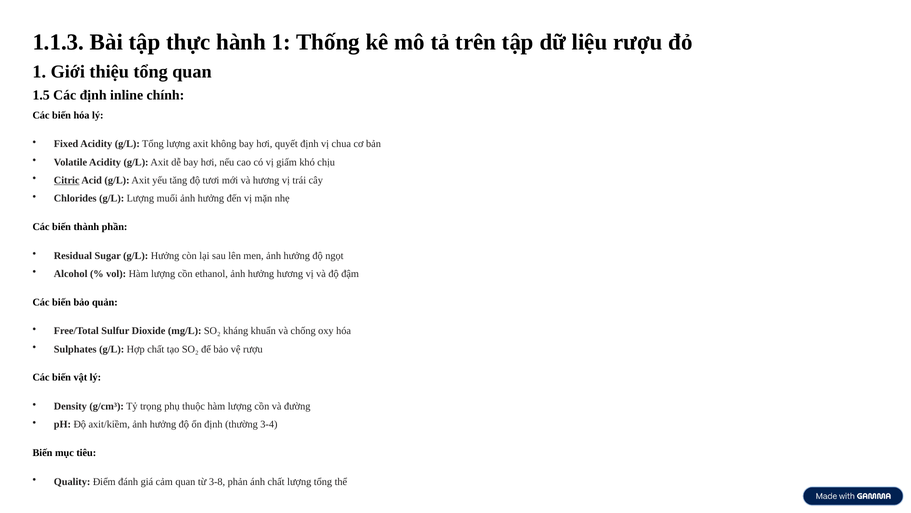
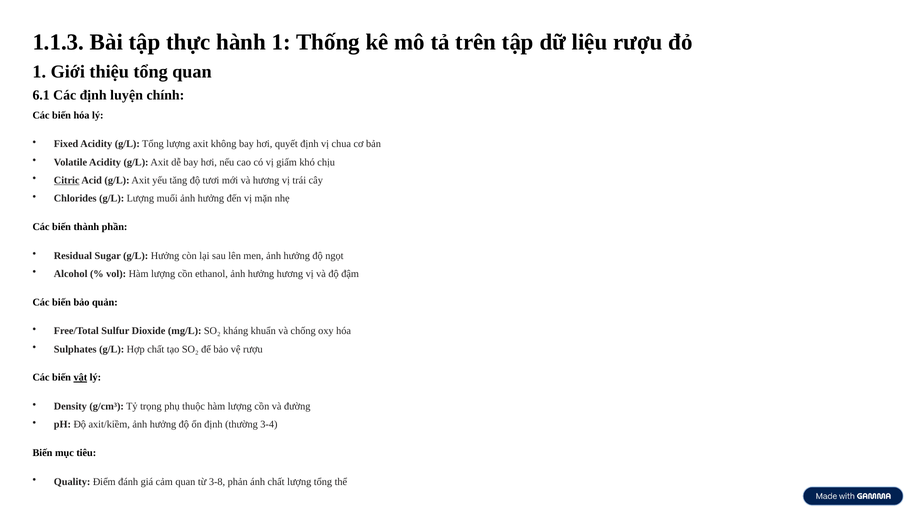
1.5: 1.5 -> 6.1
inline: inline -> luyện
vật underline: none -> present
